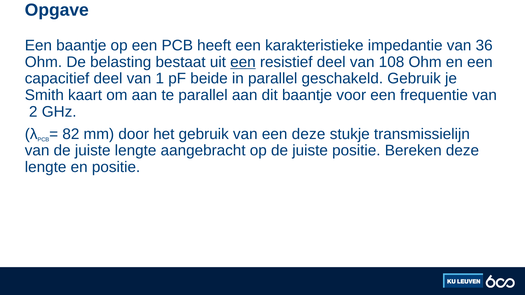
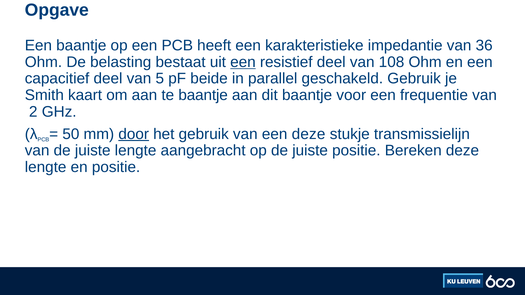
1: 1 -> 5
te parallel: parallel -> baantje
82: 82 -> 50
door underline: none -> present
